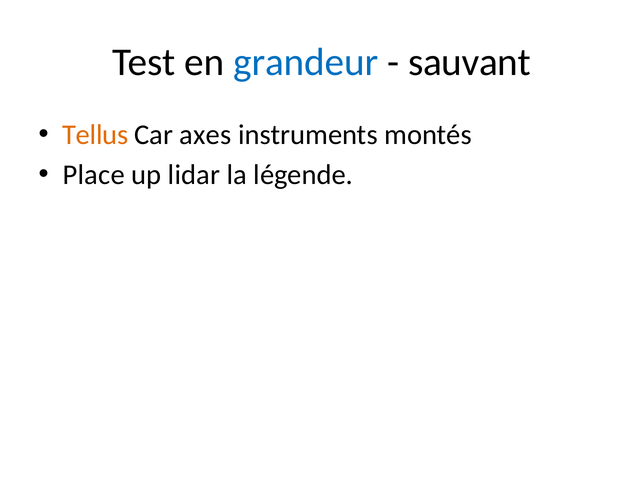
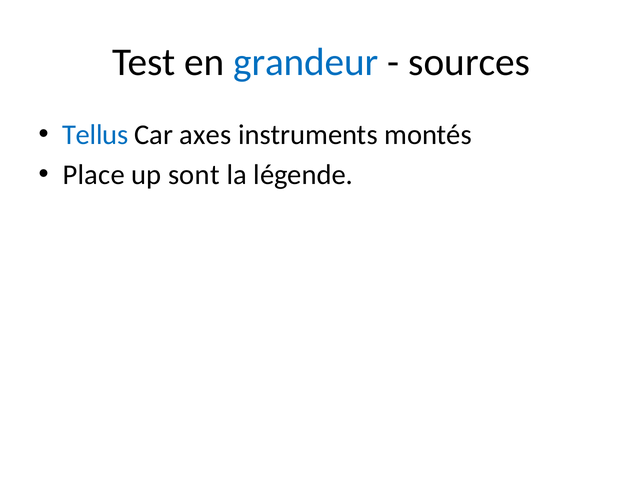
sauvant: sauvant -> sources
Tellus colour: orange -> blue
lidar: lidar -> sont
